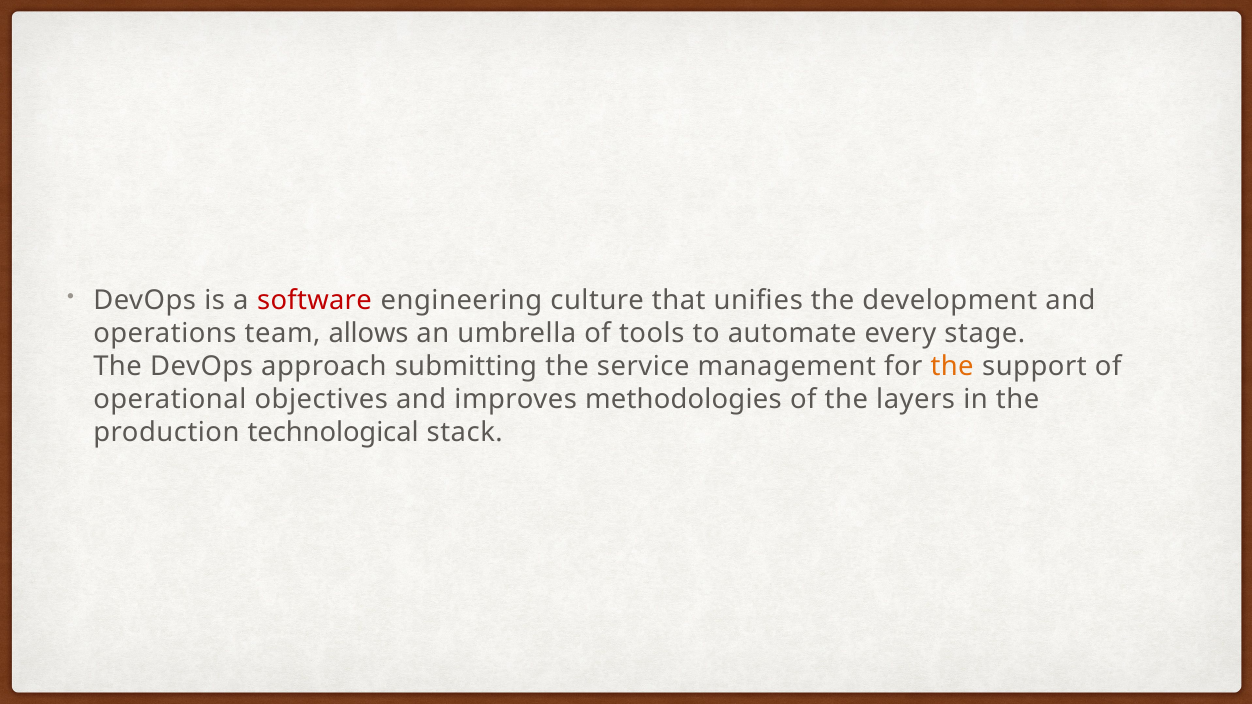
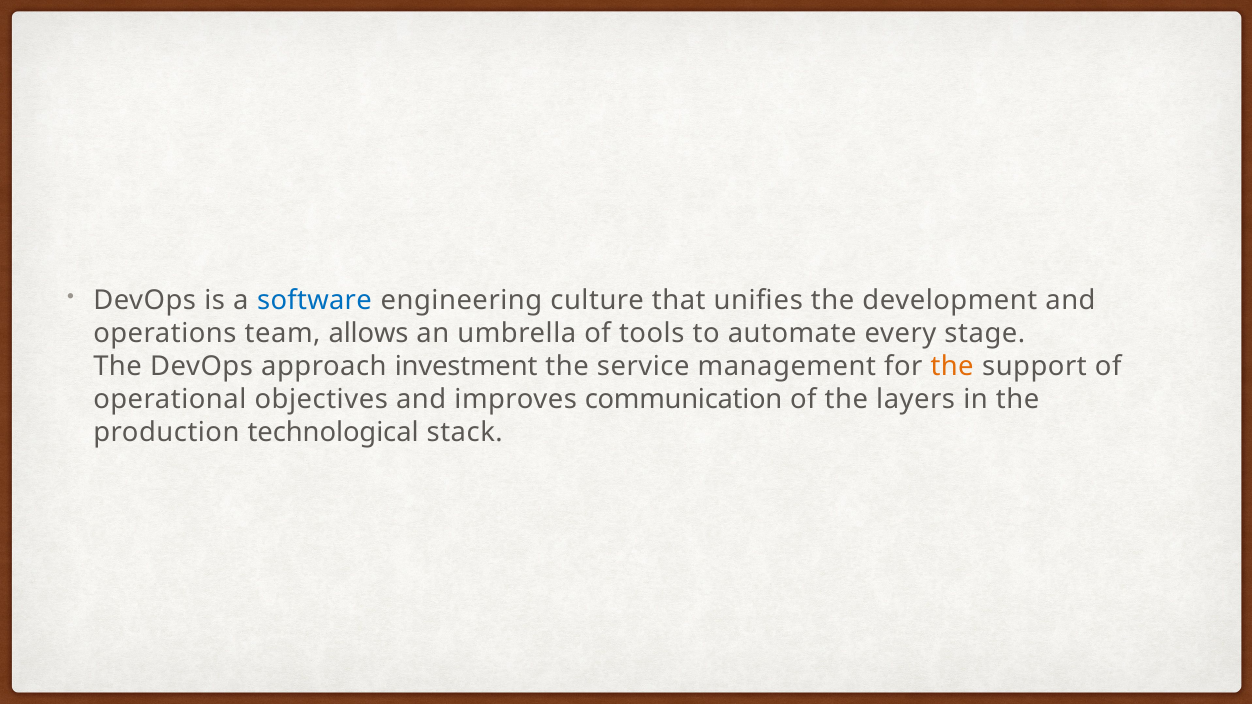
software colour: red -> blue
submitting: submitting -> investment
methodologies: methodologies -> communication
